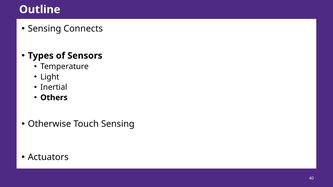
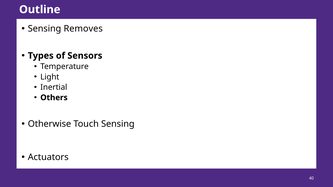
Connects: Connects -> Removes
